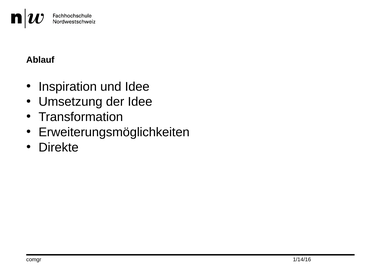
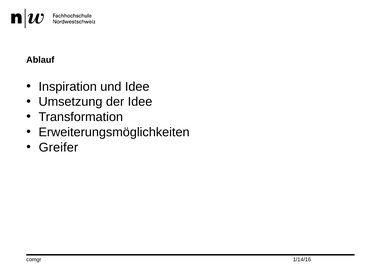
Direkte: Direkte -> Greifer
